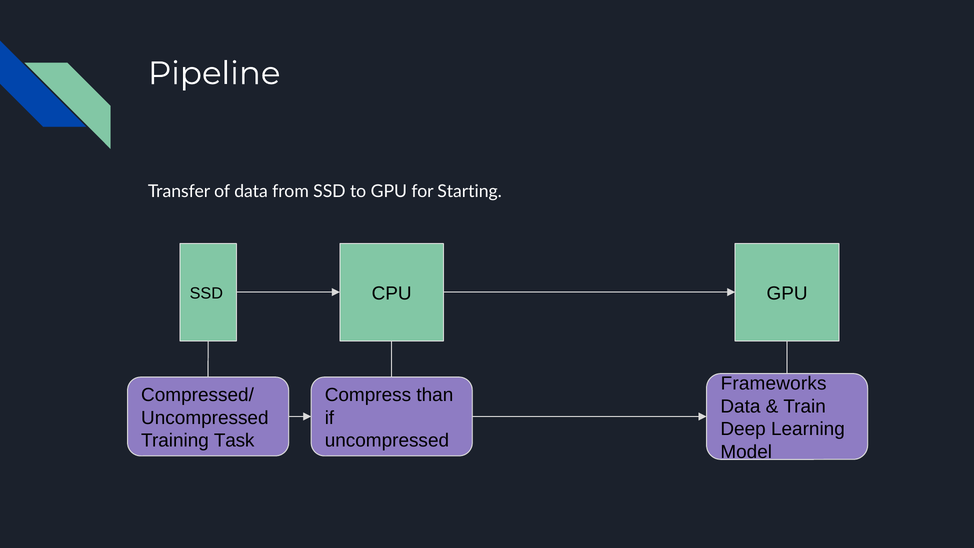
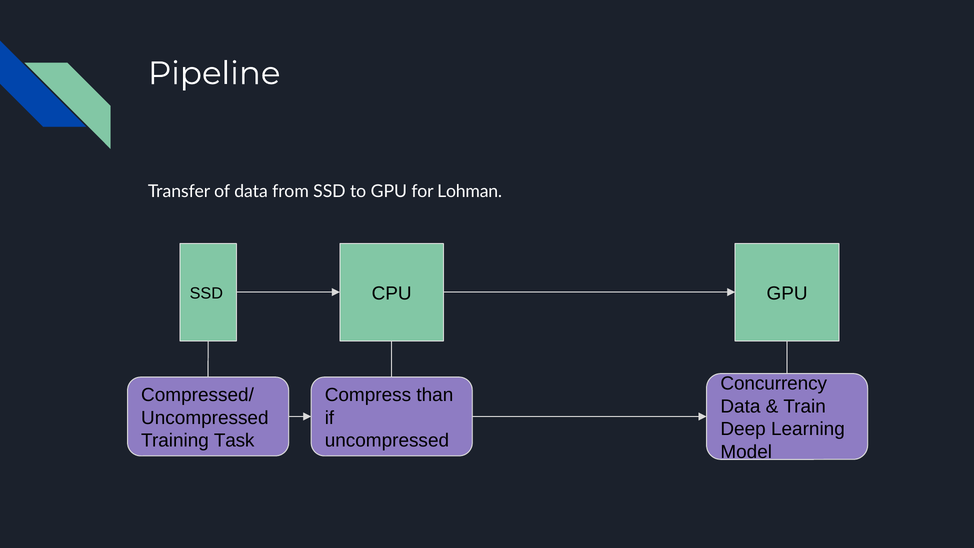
Starting: Starting -> Lohman
Frameworks: Frameworks -> Concurrency
